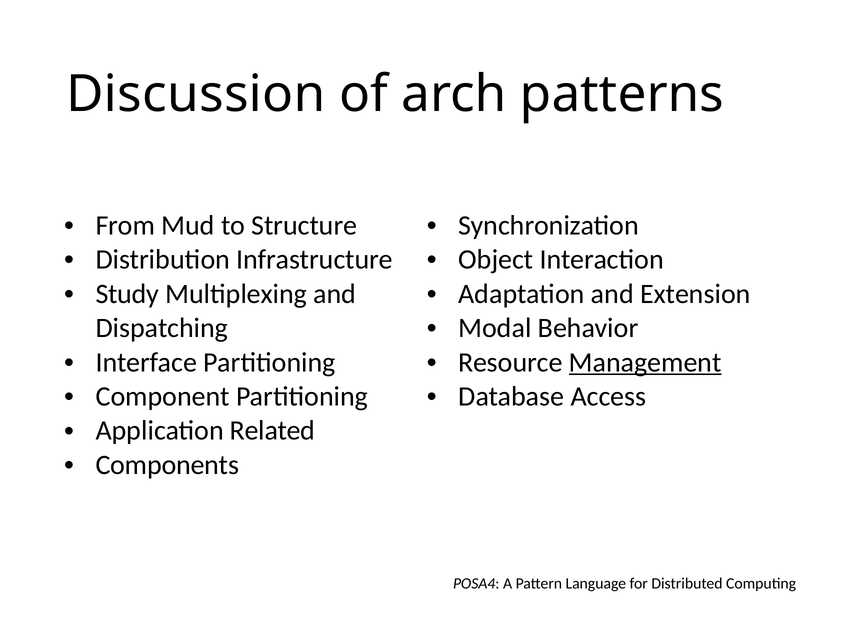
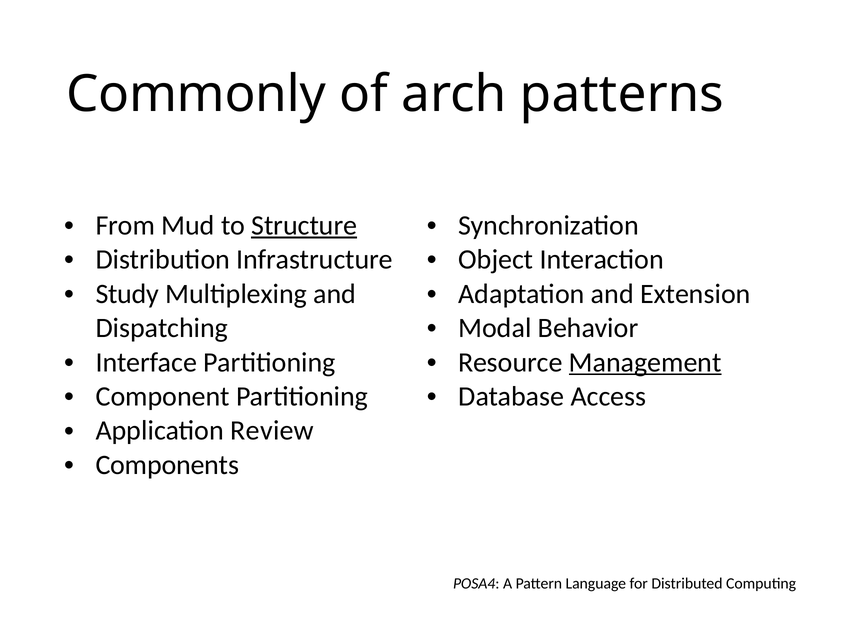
Discussion: Discussion -> Commonly
Structure underline: none -> present
Related: Related -> Review
